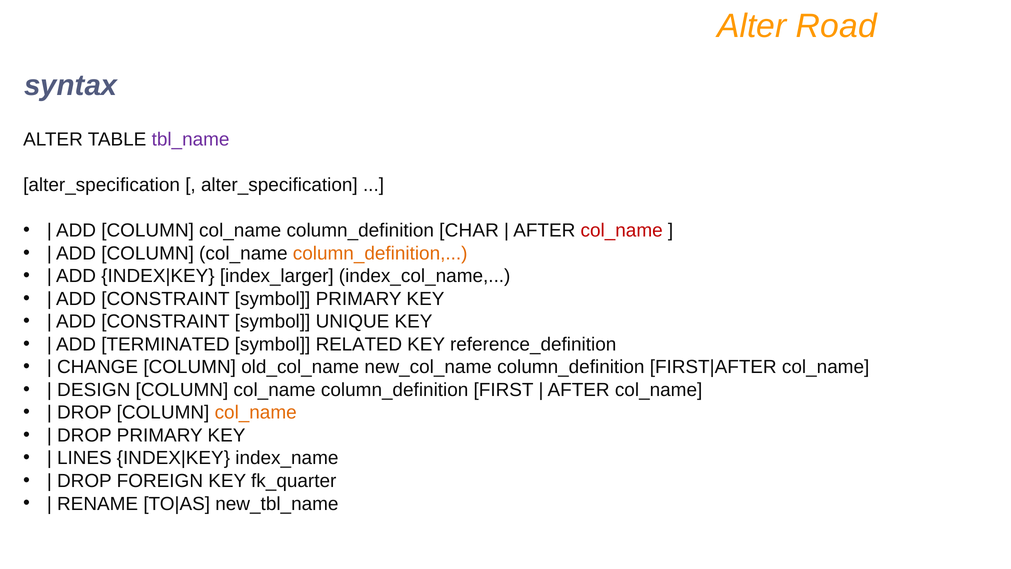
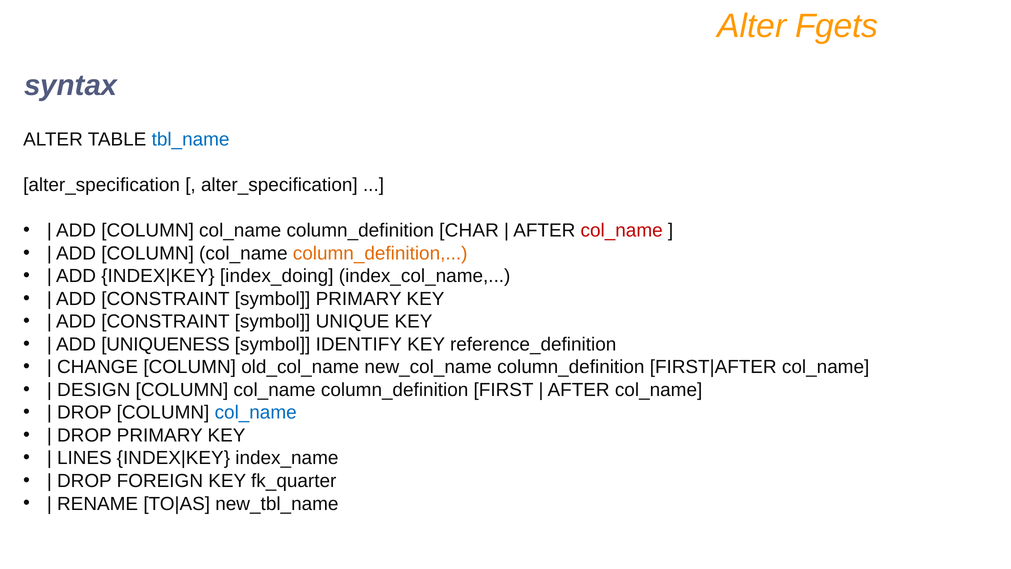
Road: Road -> Fgets
tbl_name colour: purple -> blue
index_larger: index_larger -> index_doing
TERMINATED: TERMINATED -> UNIQUENESS
RELATED: RELATED -> IDENTIFY
col_name at (256, 412) colour: orange -> blue
